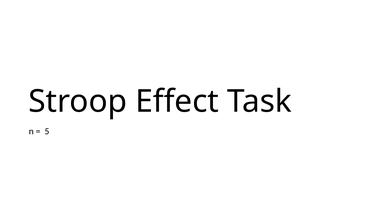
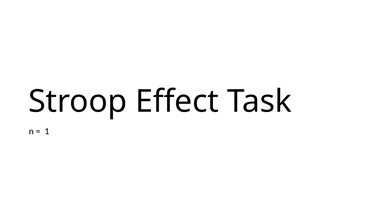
5: 5 -> 1
